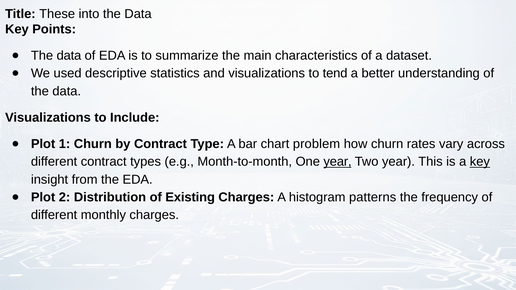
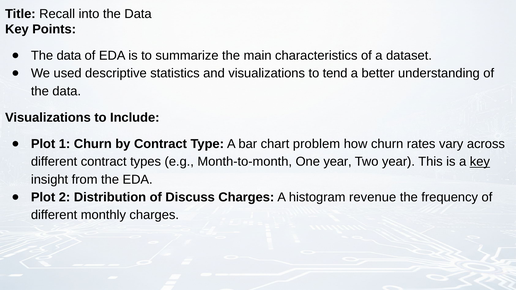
These: These -> Recall
year at (338, 162) underline: present -> none
Existing: Existing -> Discuss
patterns: patterns -> revenue
